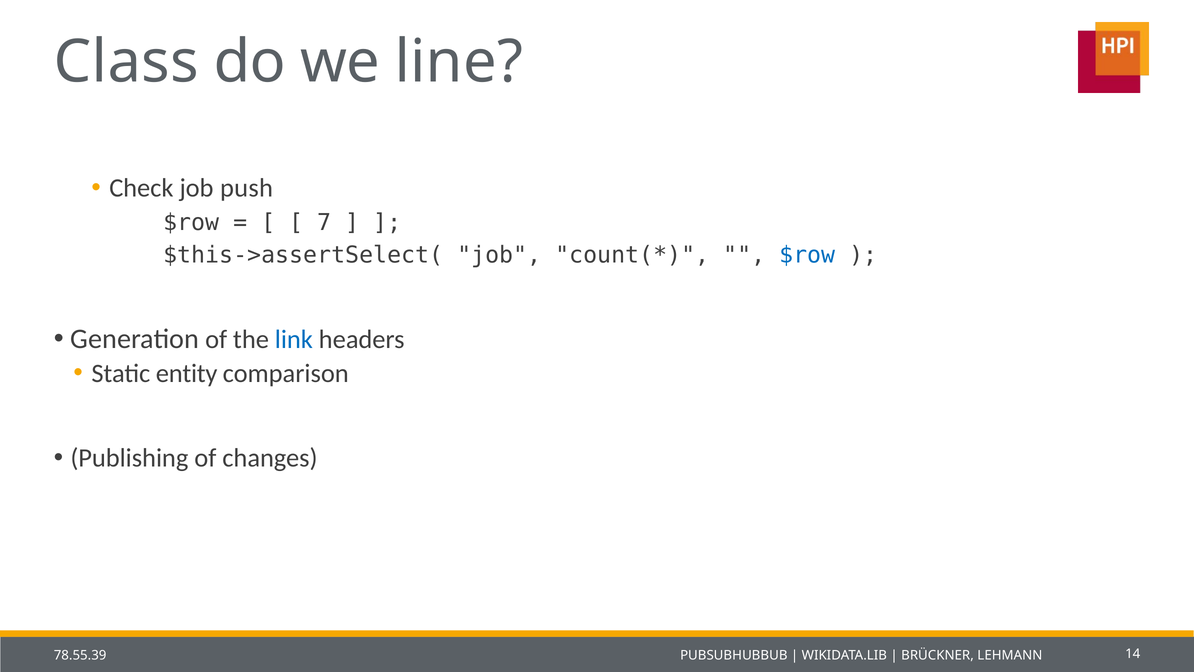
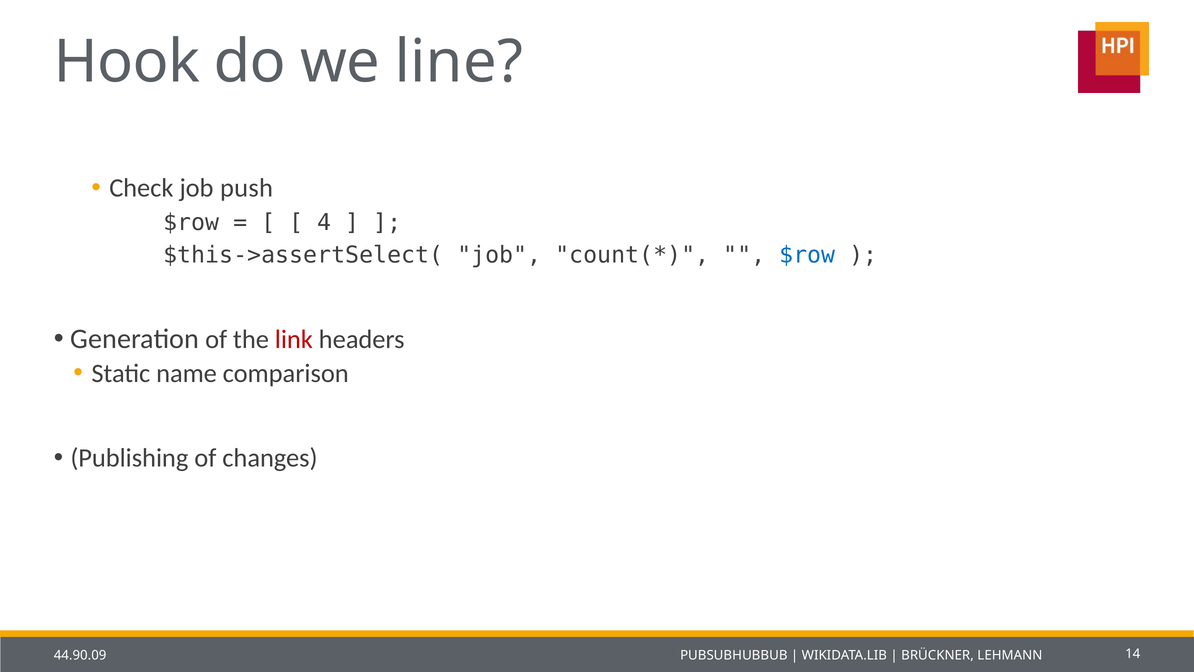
Class: Class -> Hook
7: 7 -> 4
link colour: blue -> red
entity: entity -> name
78.55.39: 78.55.39 -> 44.90.09
